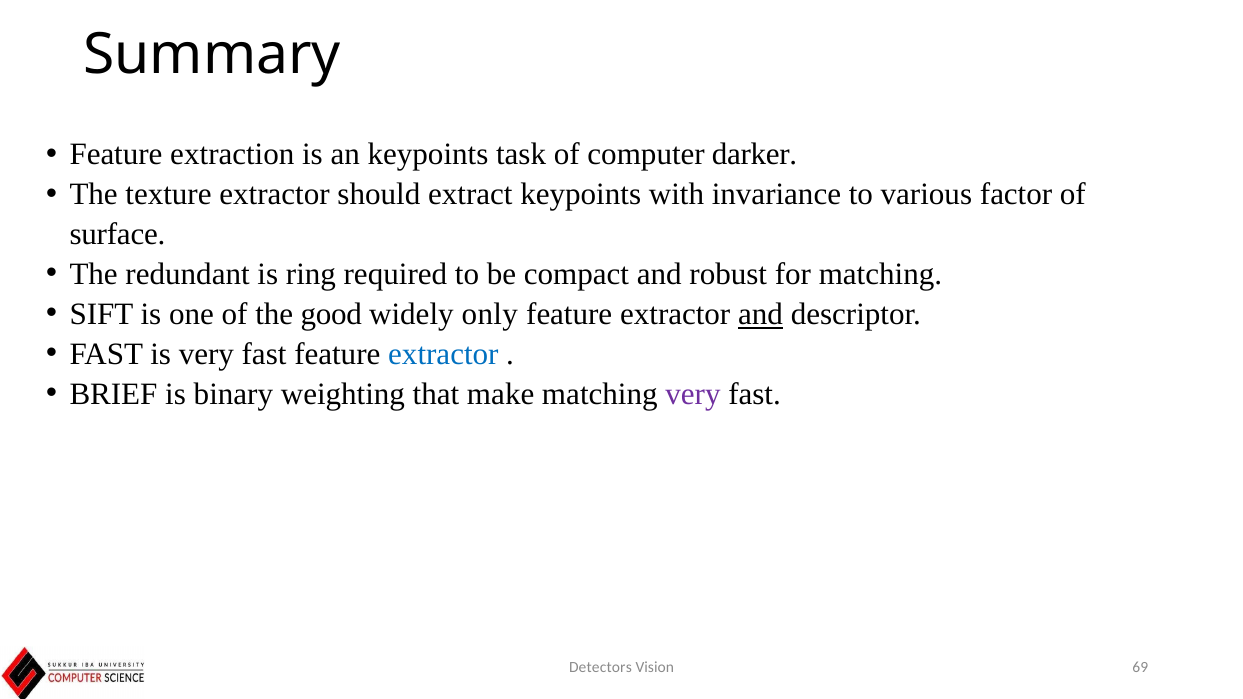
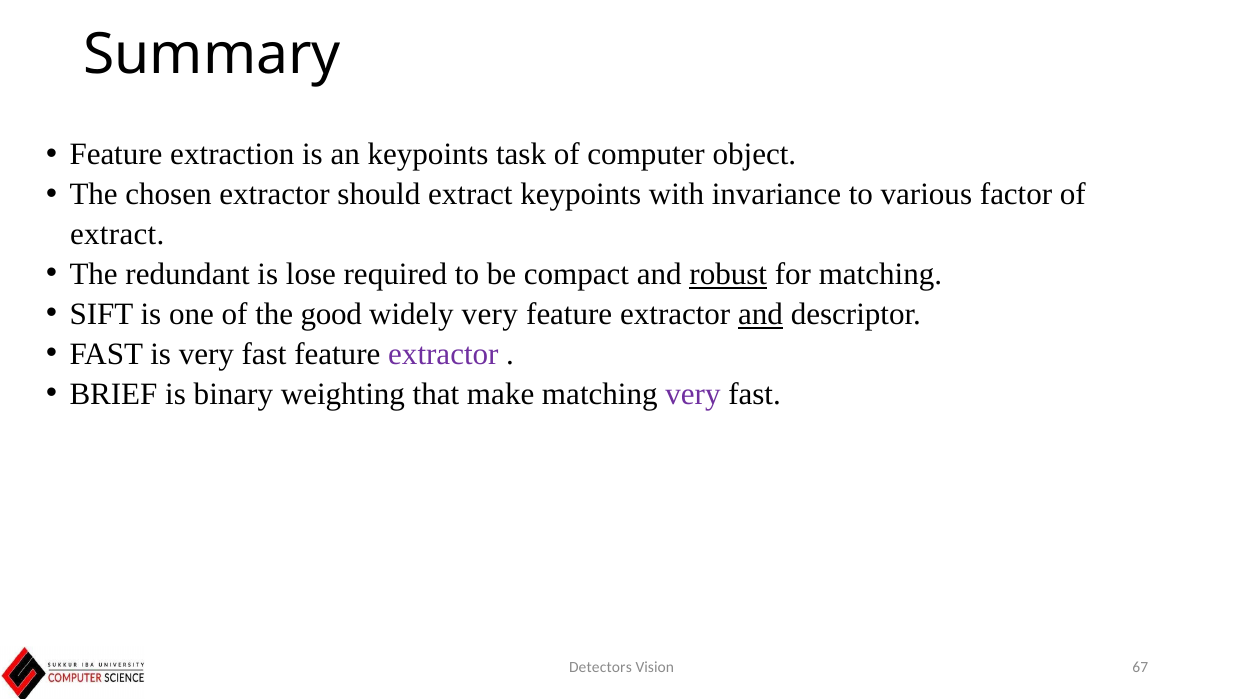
darker: darker -> object
texture: texture -> chosen
surface at (117, 235): surface -> extract
ring: ring -> lose
robust underline: none -> present
widely only: only -> very
extractor at (443, 354) colour: blue -> purple
69: 69 -> 67
